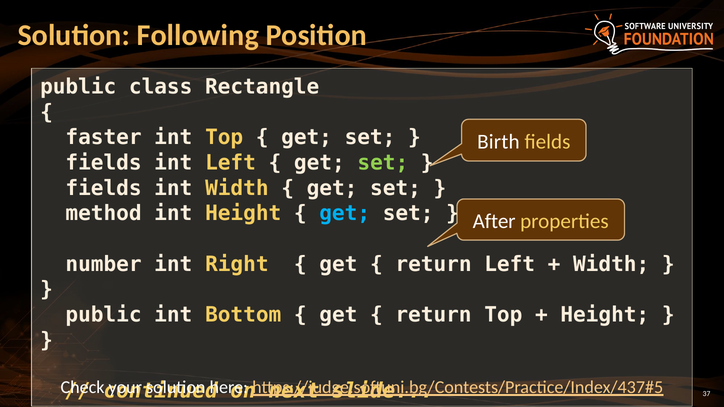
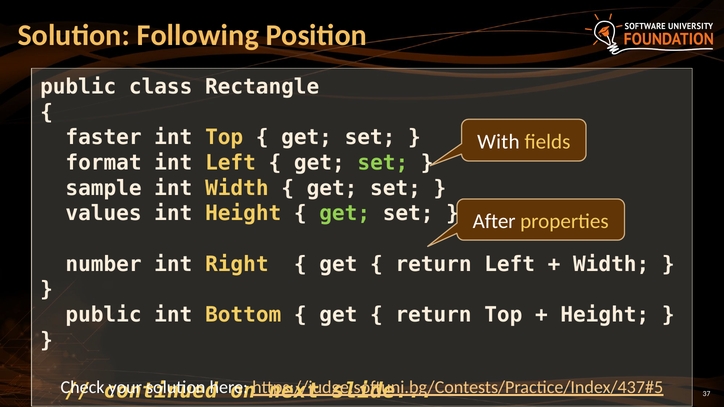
Birth: Birth -> With
fields at (104, 163): fields -> format
fields at (104, 188): fields -> sample
method: method -> values
get at (345, 214) colour: light blue -> light green
